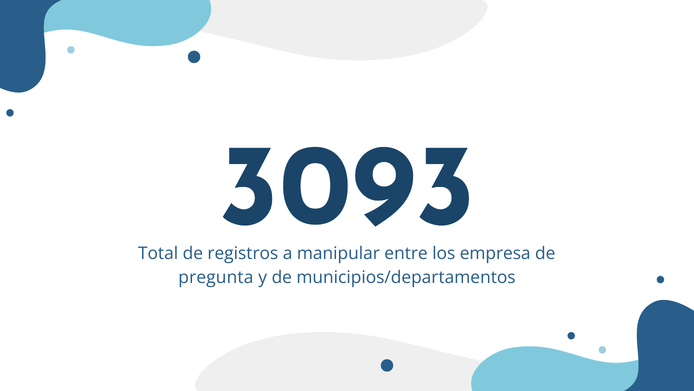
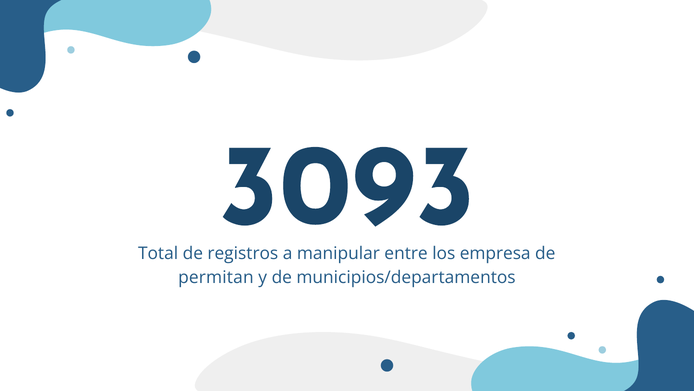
pregunta: pregunta -> permitan
